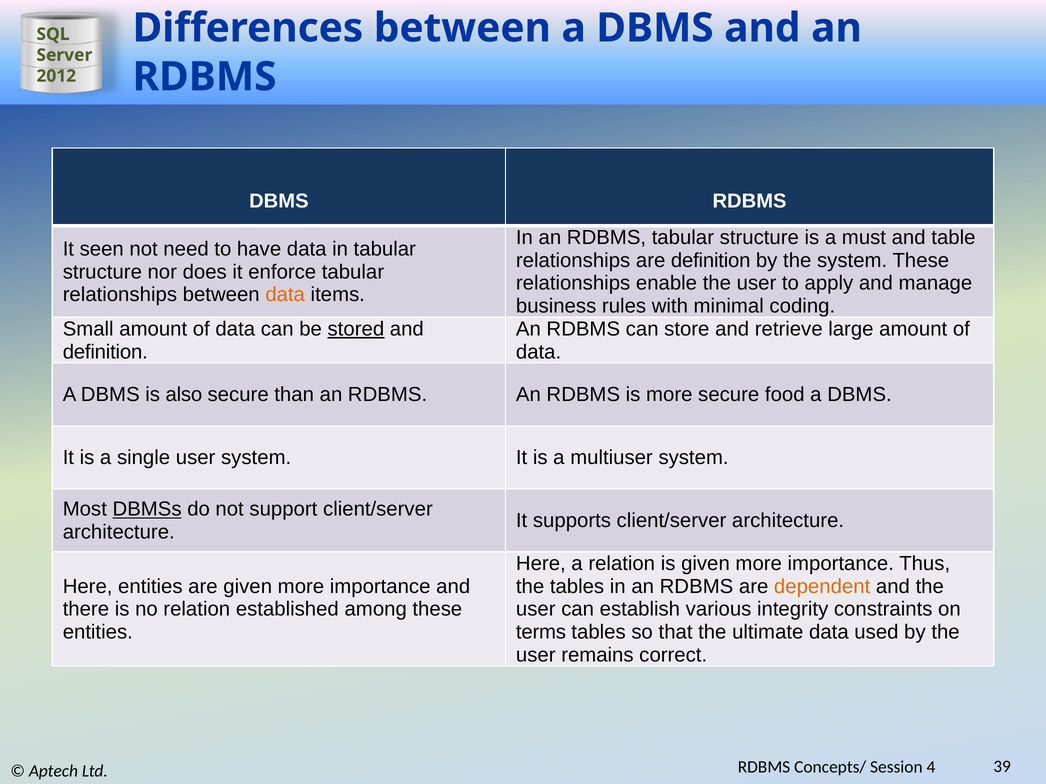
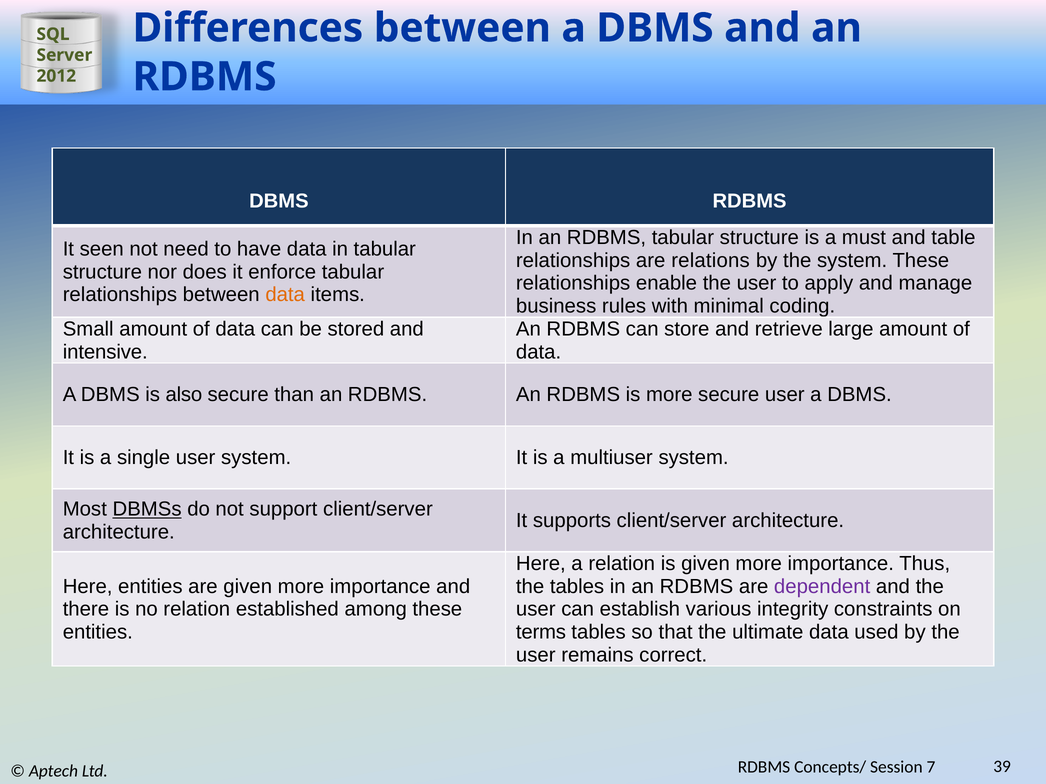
are definition: definition -> relations
stored underline: present -> none
definition at (105, 352): definition -> intensive
secure food: food -> user
dependent colour: orange -> purple
4: 4 -> 7
